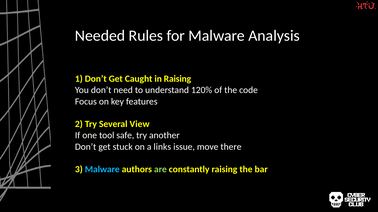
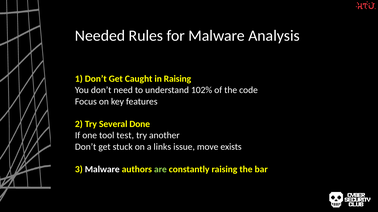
120%: 120% -> 102%
View: View -> Done
safe: safe -> test
there: there -> exists
Malware at (102, 170) colour: light blue -> white
